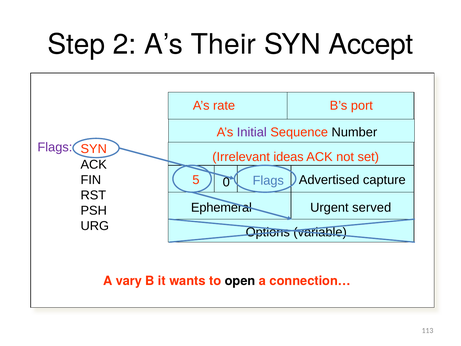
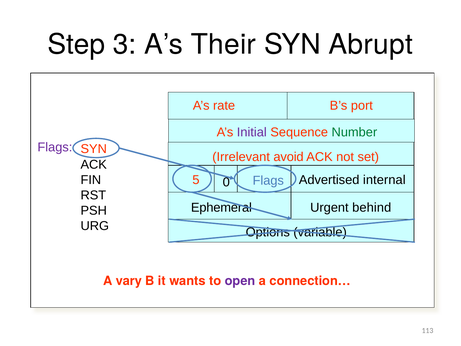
2: 2 -> 3
Accept: Accept -> Abrupt
Number colour: black -> green
ideas: ideas -> avoid
capture: capture -> internal
served: served -> behind
open colour: black -> purple
